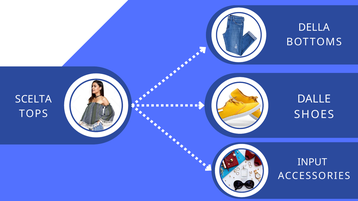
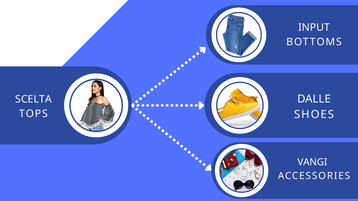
DELLA: DELLA -> INPUT
INPUT: INPUT -> VANGI
